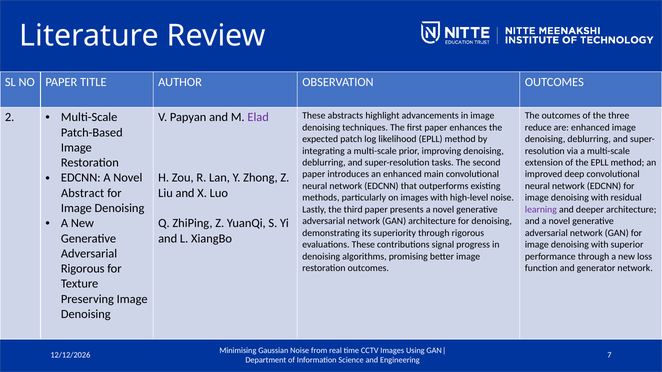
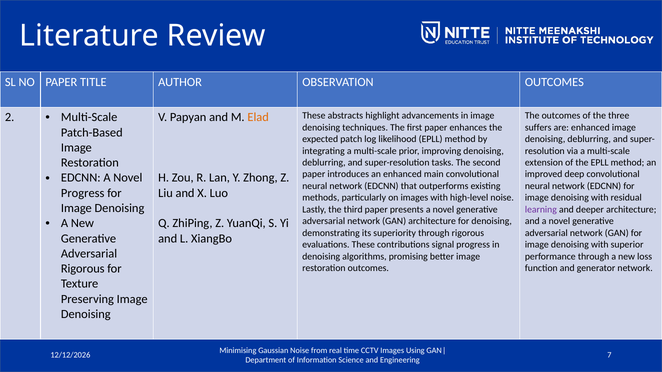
Elad colour: purple -> orange
reduce: reduce -> suffers
Abstract at (83, 193): Abstract -> Progress
